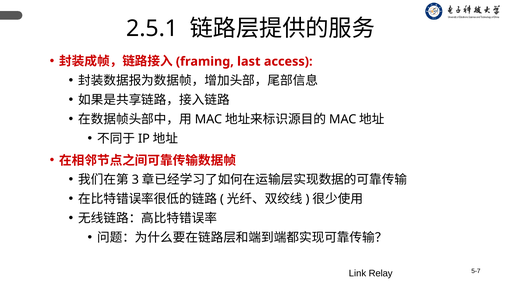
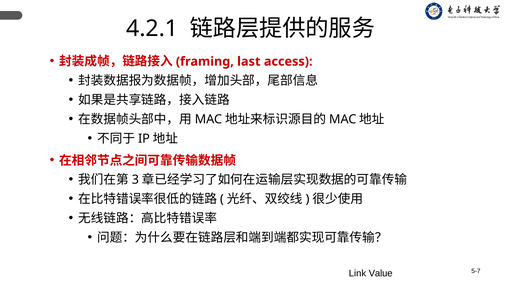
2.5.1: 2.5.1 -> 4.2.1
Relay: Relay -> Value
